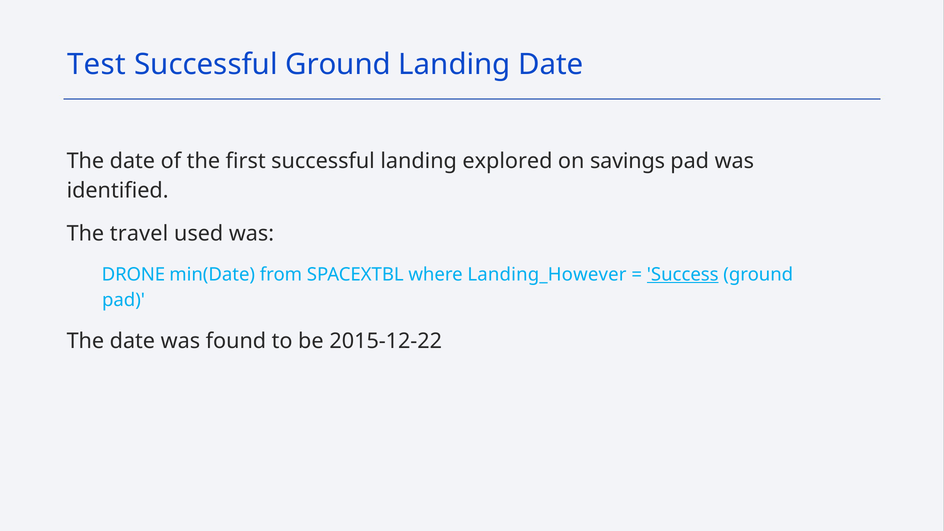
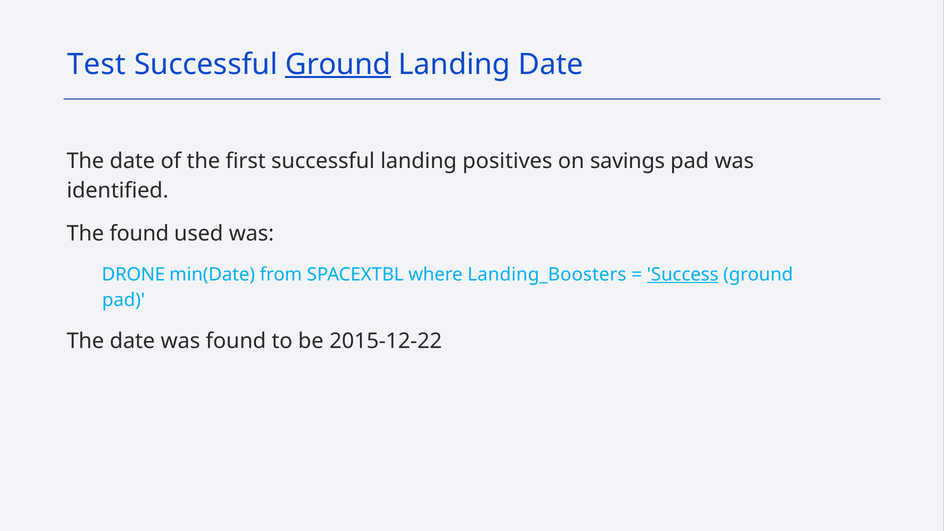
Ground at (338, 64) underline: none -> present
explored: explored -> positives
The travel: travel -> found
Landing_However: Landing_However -> Landing_Boosters
